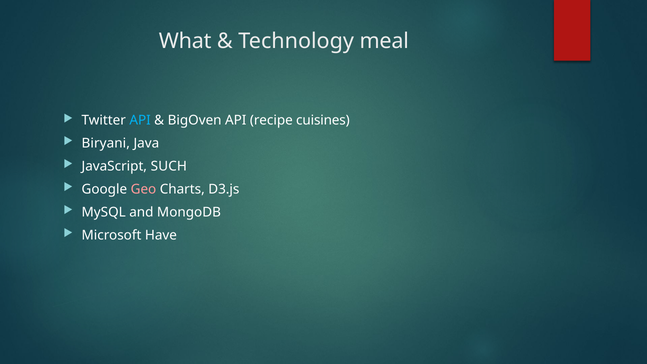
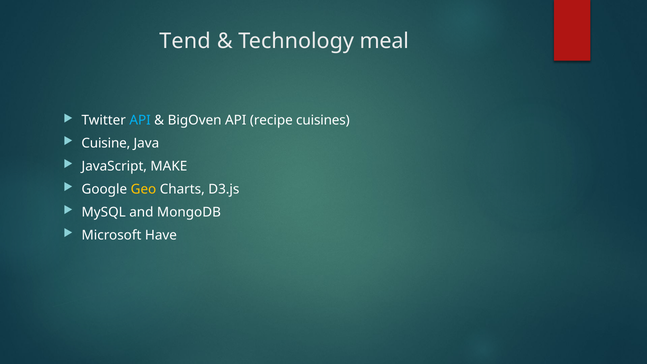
What: What -> Tend
Biryani: Biryani -> Cuisine
SUCH: SUCH -> MAKE
Geo colour: pink -> yellow
